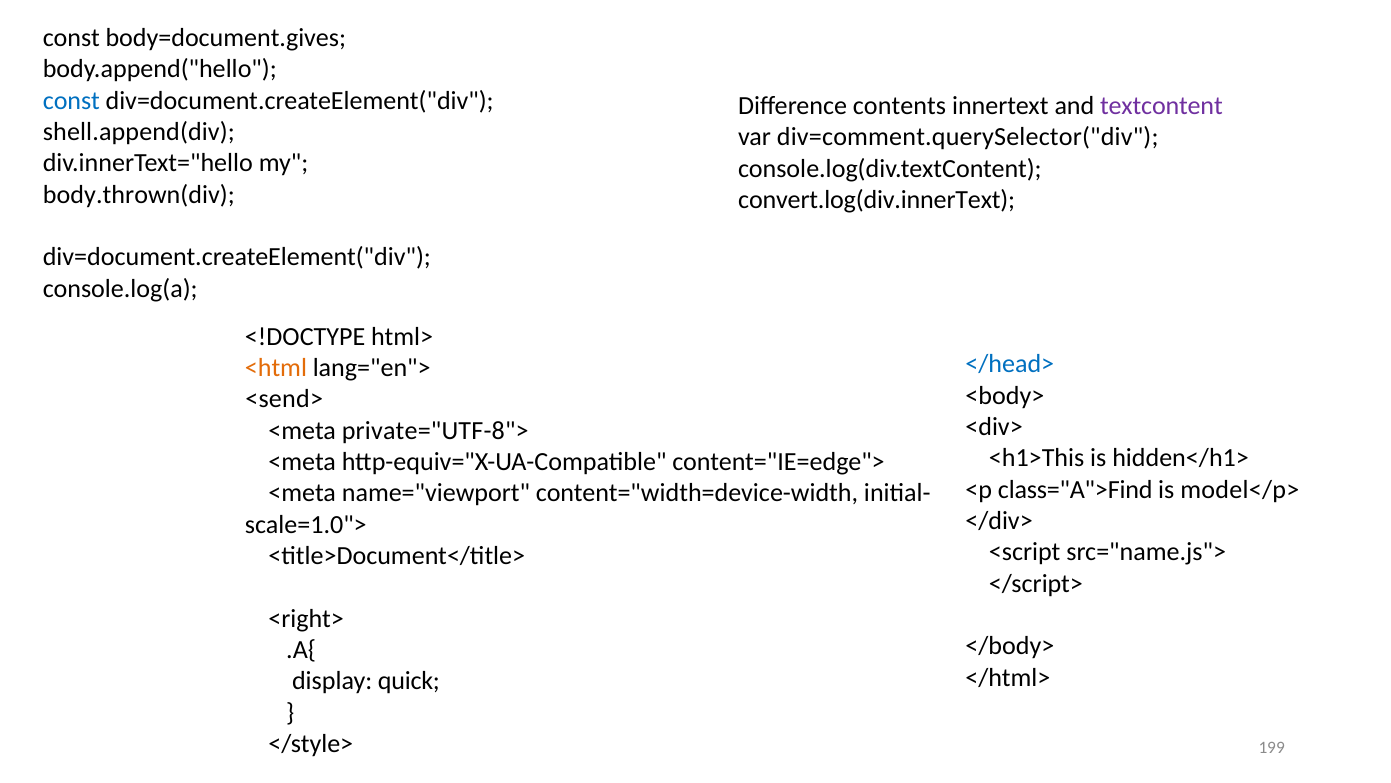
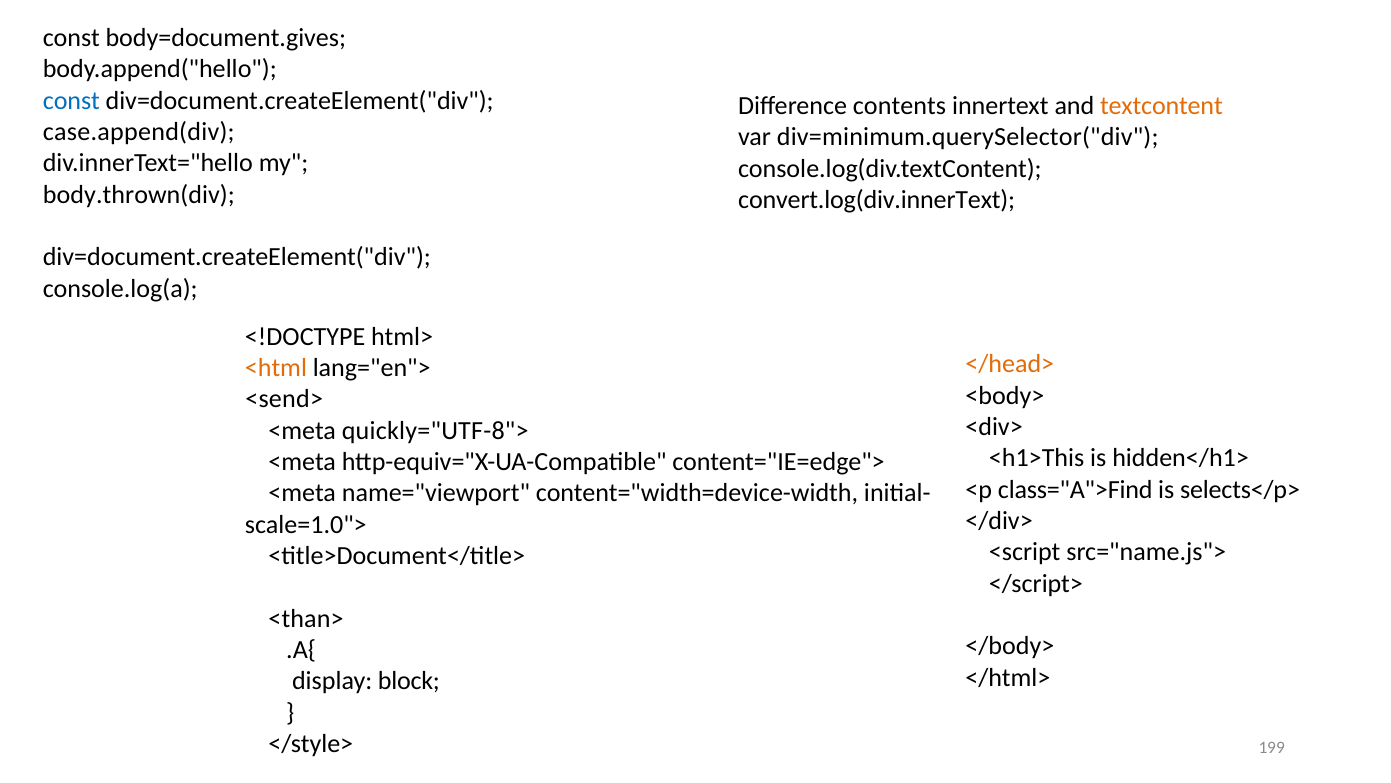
textcontent colour: purple -> orange
shell.append(div: shell.append(div -> case.append(div
div=comment.querySelector("div: div=comment.querySelector("div -> div=minimum.querySelector("div
</head> colour: blue -> orange
private="UTF-8">: private="UTF-8"> -> quickly="UTF-8">
model</p>: model</p> -> selects</p>
<right>: <right> -> <than>
quick: quick -> block
